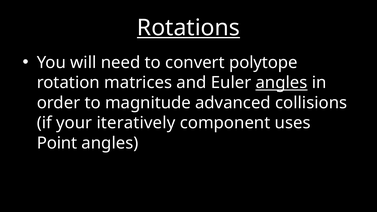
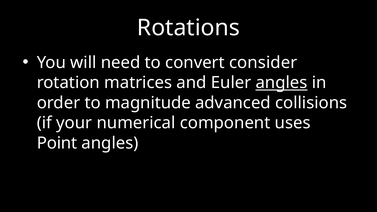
Rotations underline: present -> none
polytope: polytope -> consider
iteratively: iteratively -> numerical
